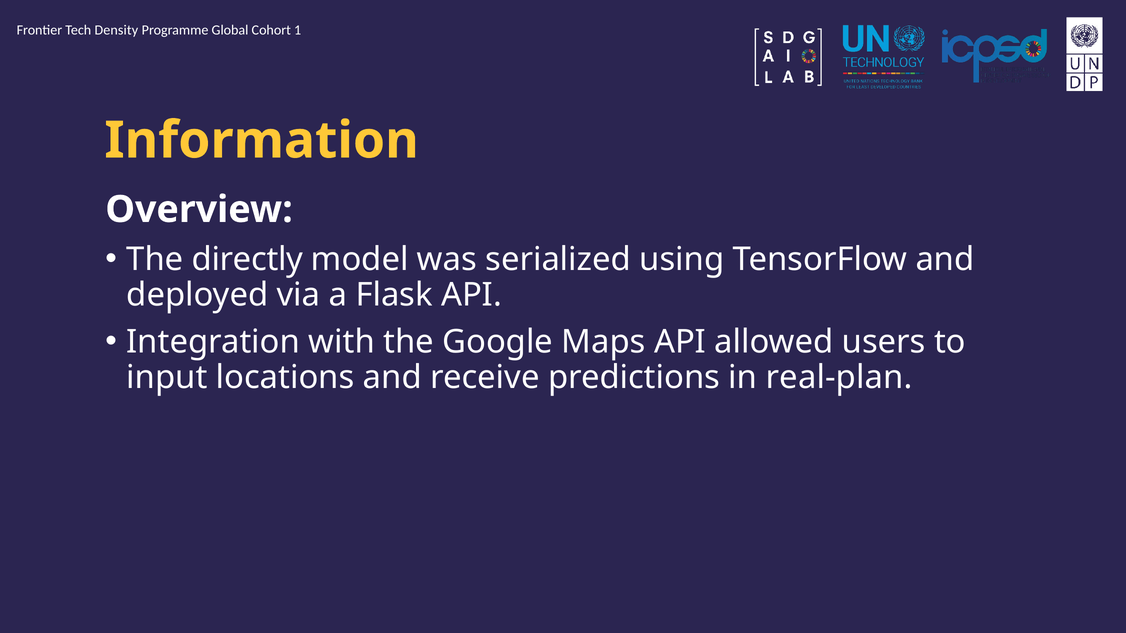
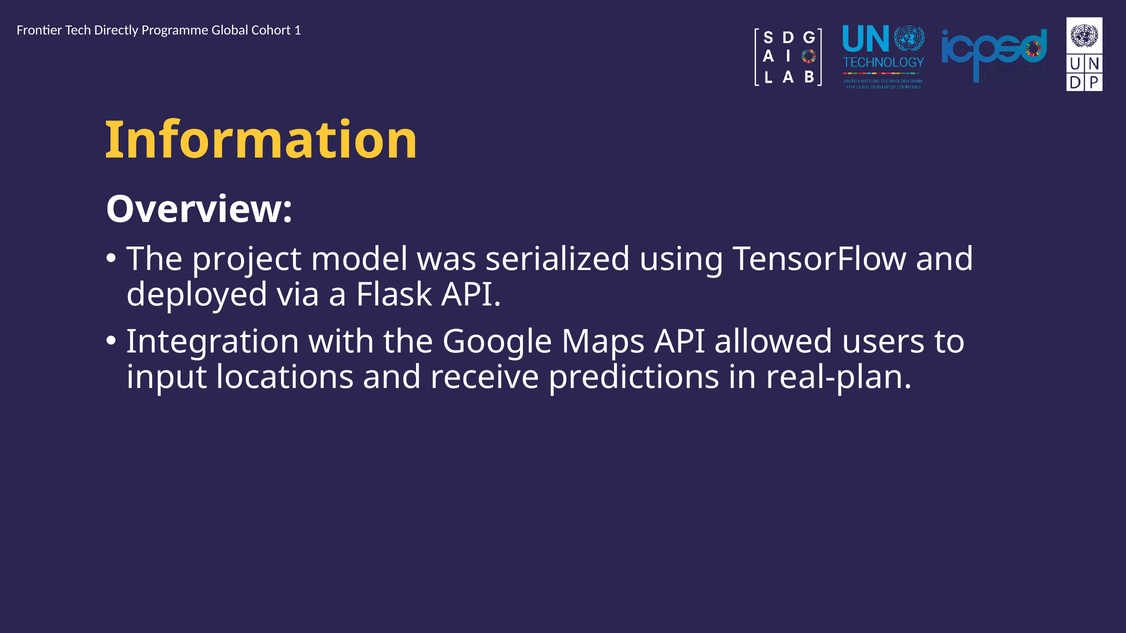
Density: Density -> Directly
directly: directly -> project
